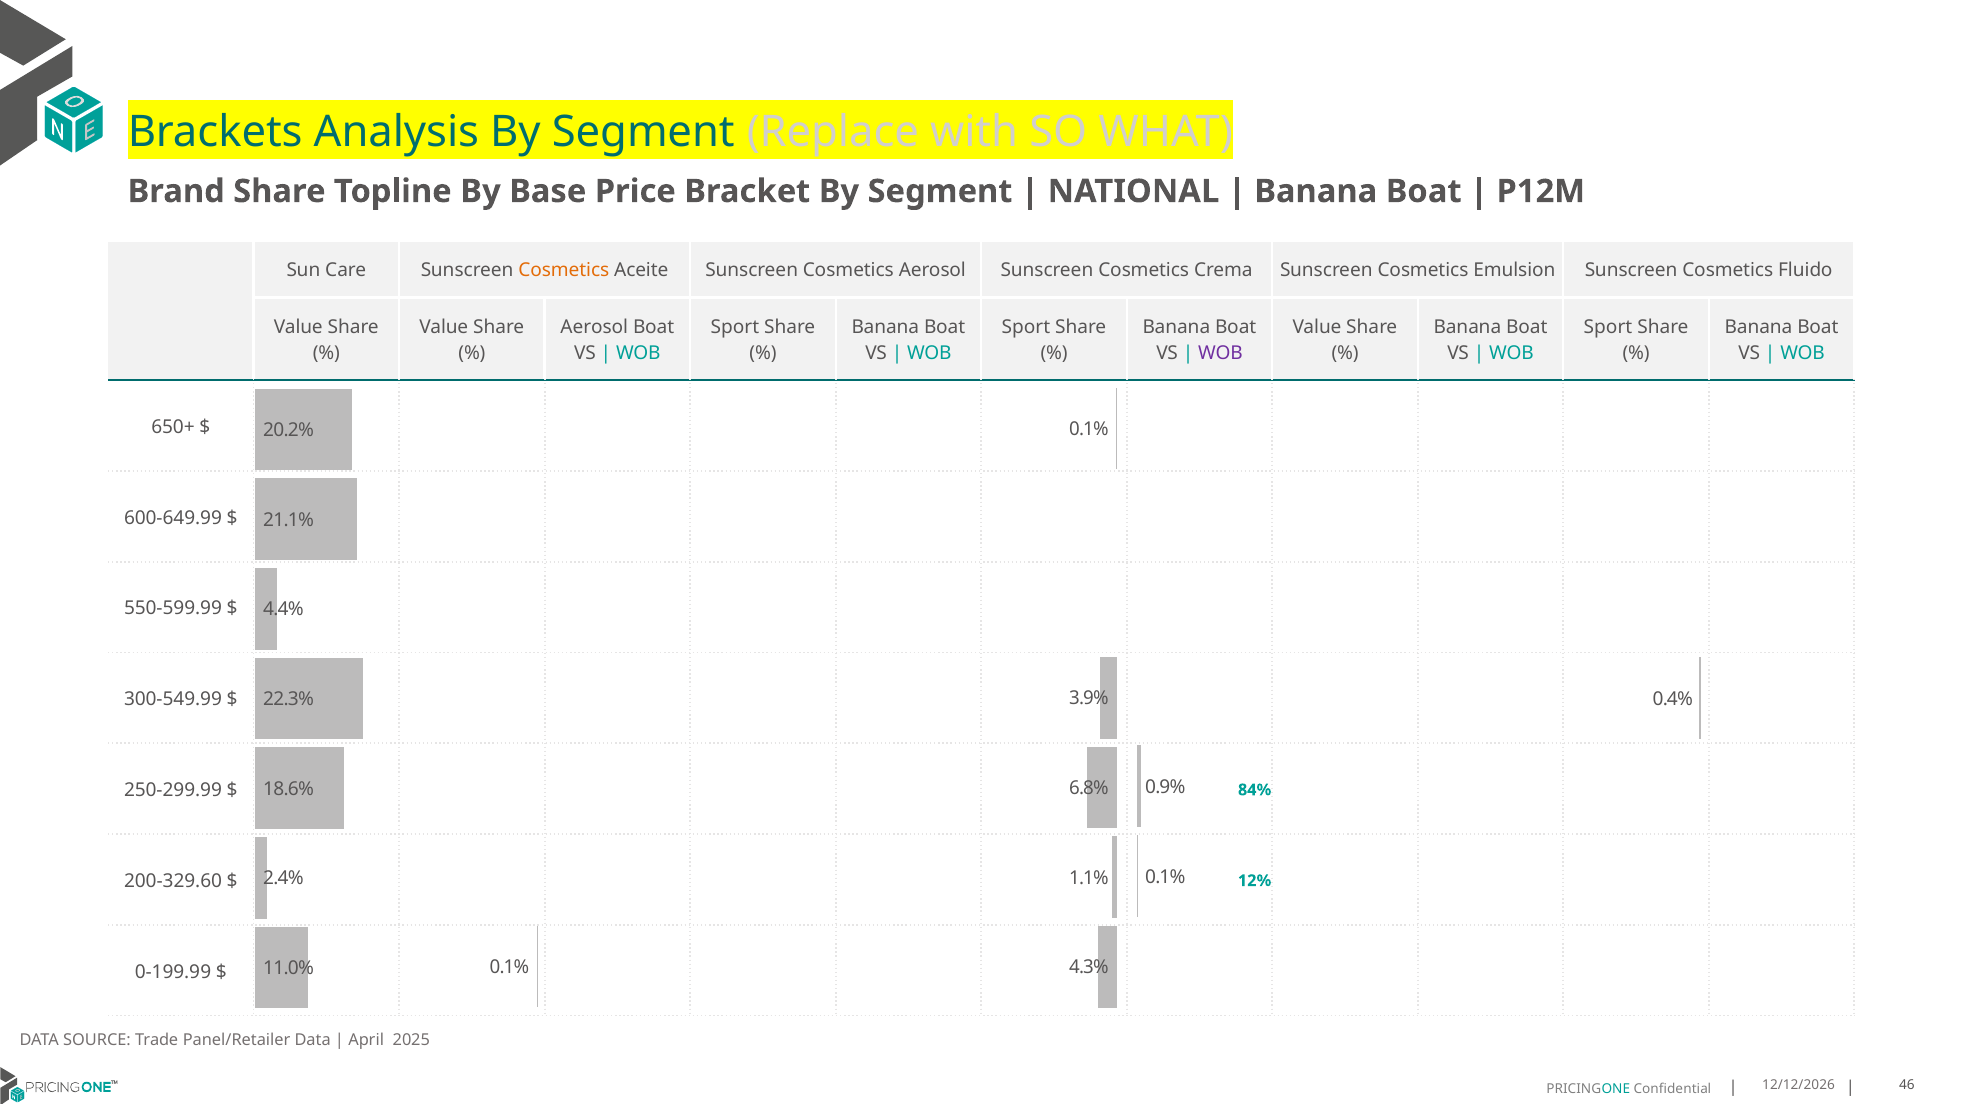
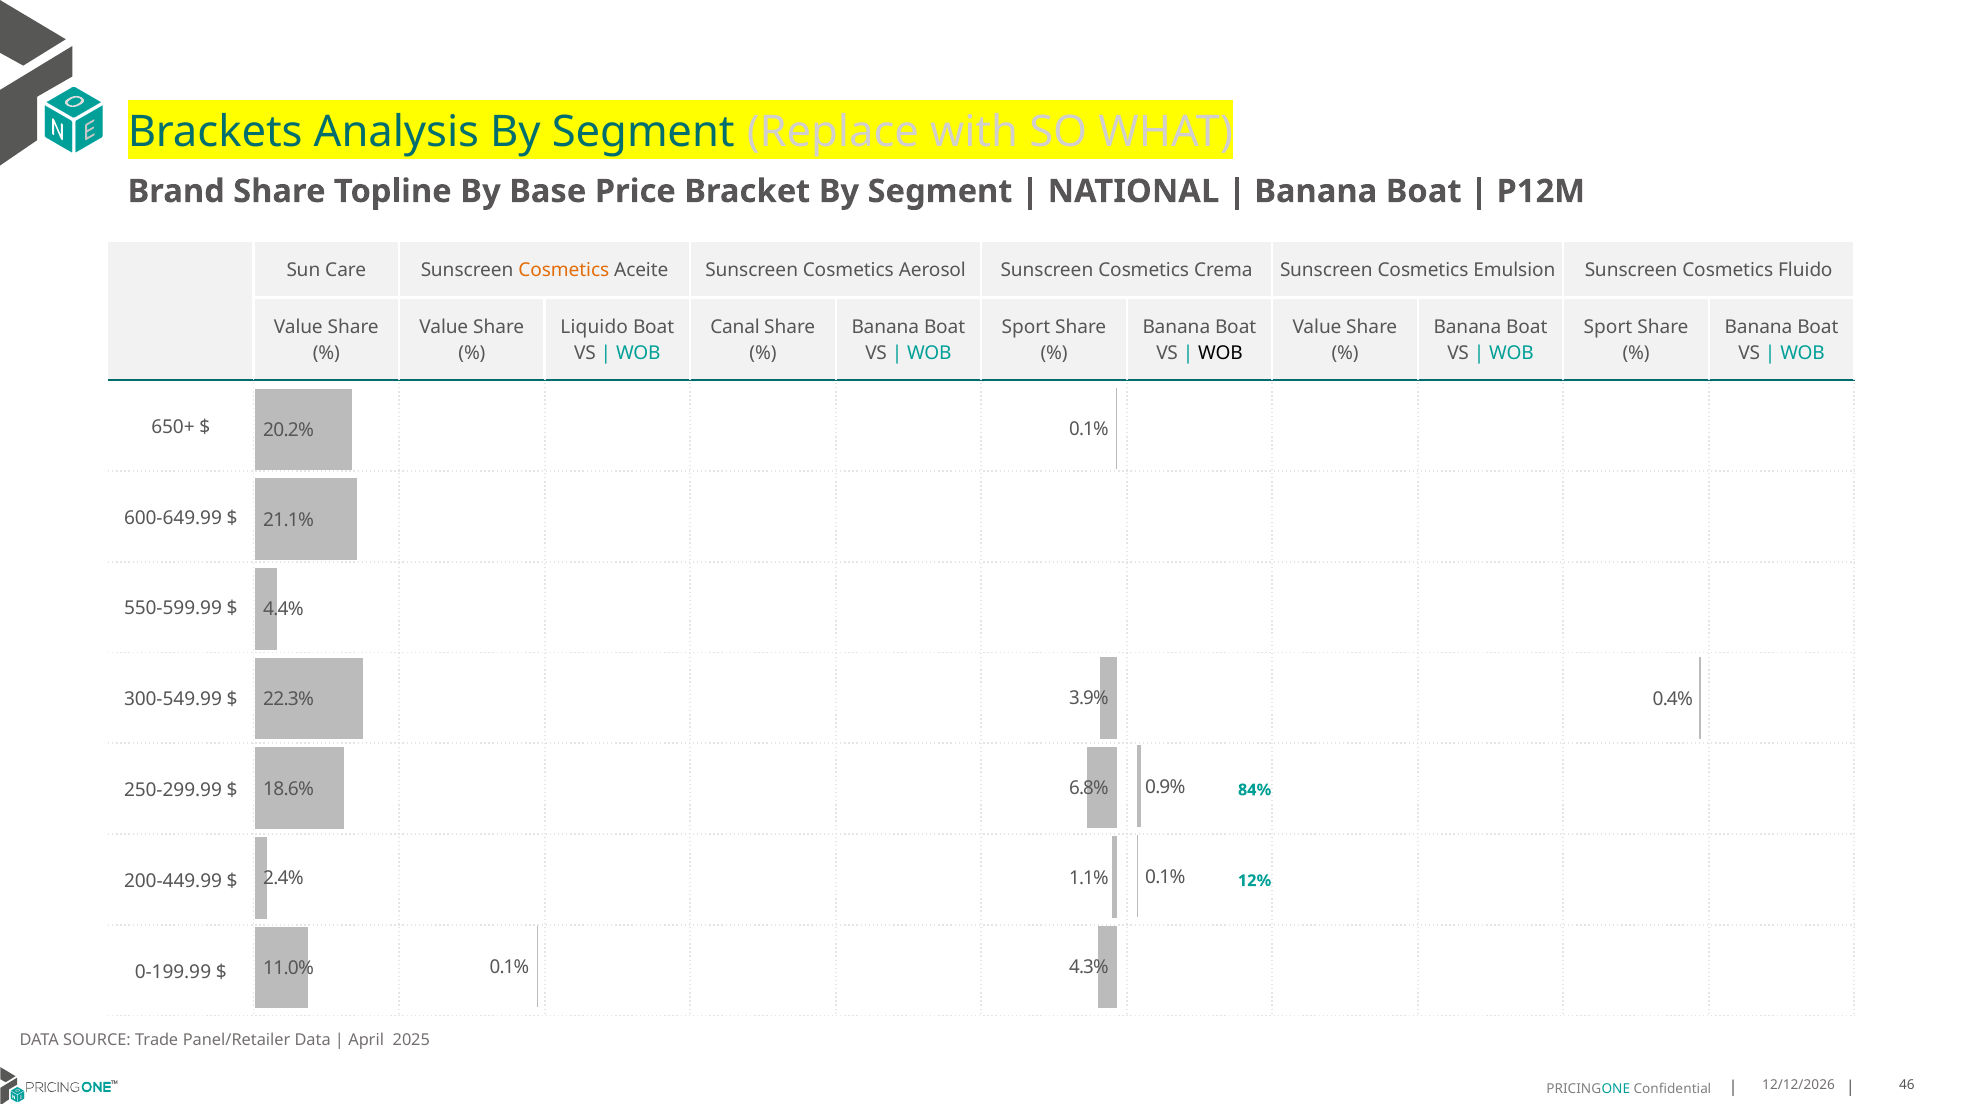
Aerosol at (594, 327): Aerosol -> Liquido
Sport at (735, 327): Sport -> Canal
WOB at (1221, 353) colour: purple -> black
200-329.60: 200-329.60 -> 200-449.99
